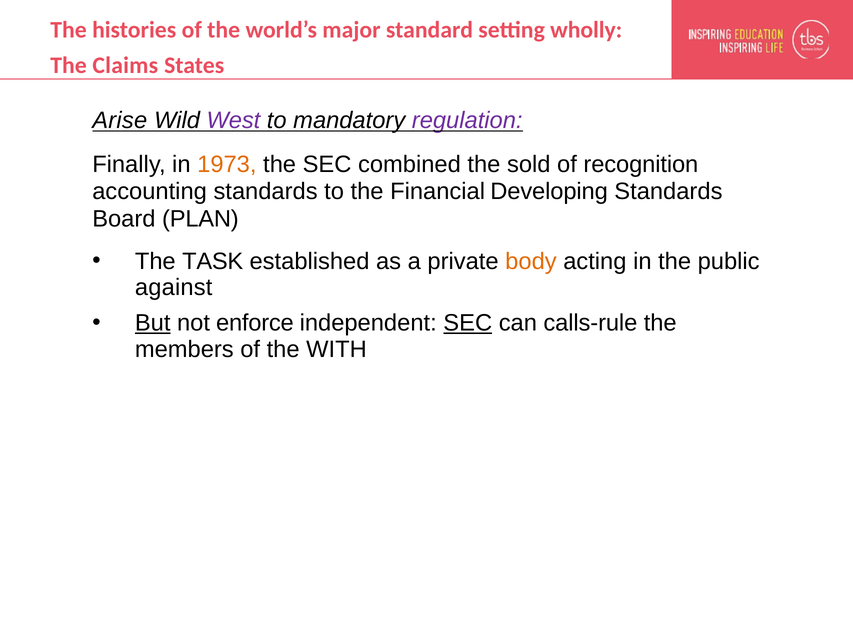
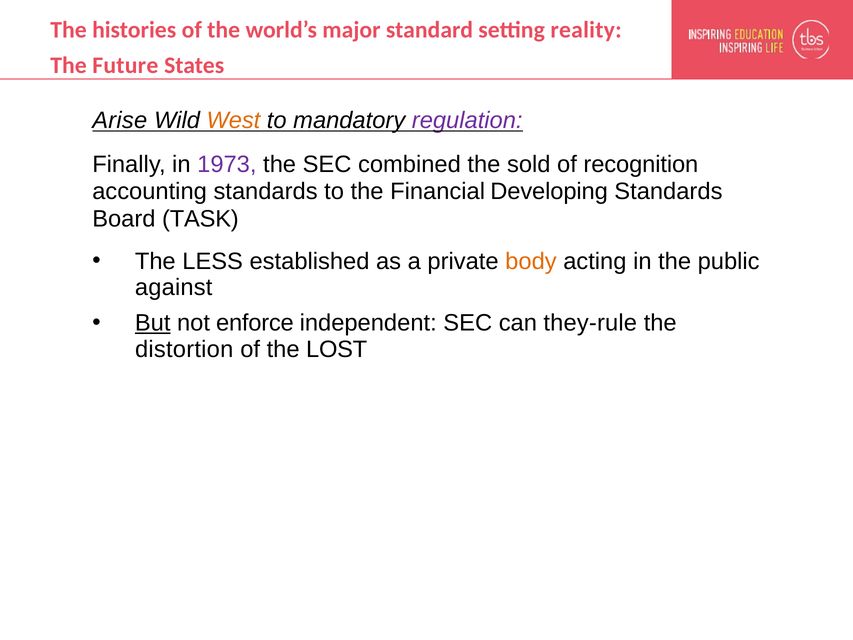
wholly: wholly -> reality
Claims: Claims -> Future
West colour: purple -> orange
1973 colour: orange -> purple
PLAN: PLAN -> TASK
TASK: TASK -> LESS
SEC at (468, 323) underline: present -> none
calls-rule: calls-rule -> they-rule
members: members -> distortion
WITH: WITH -> LOST
